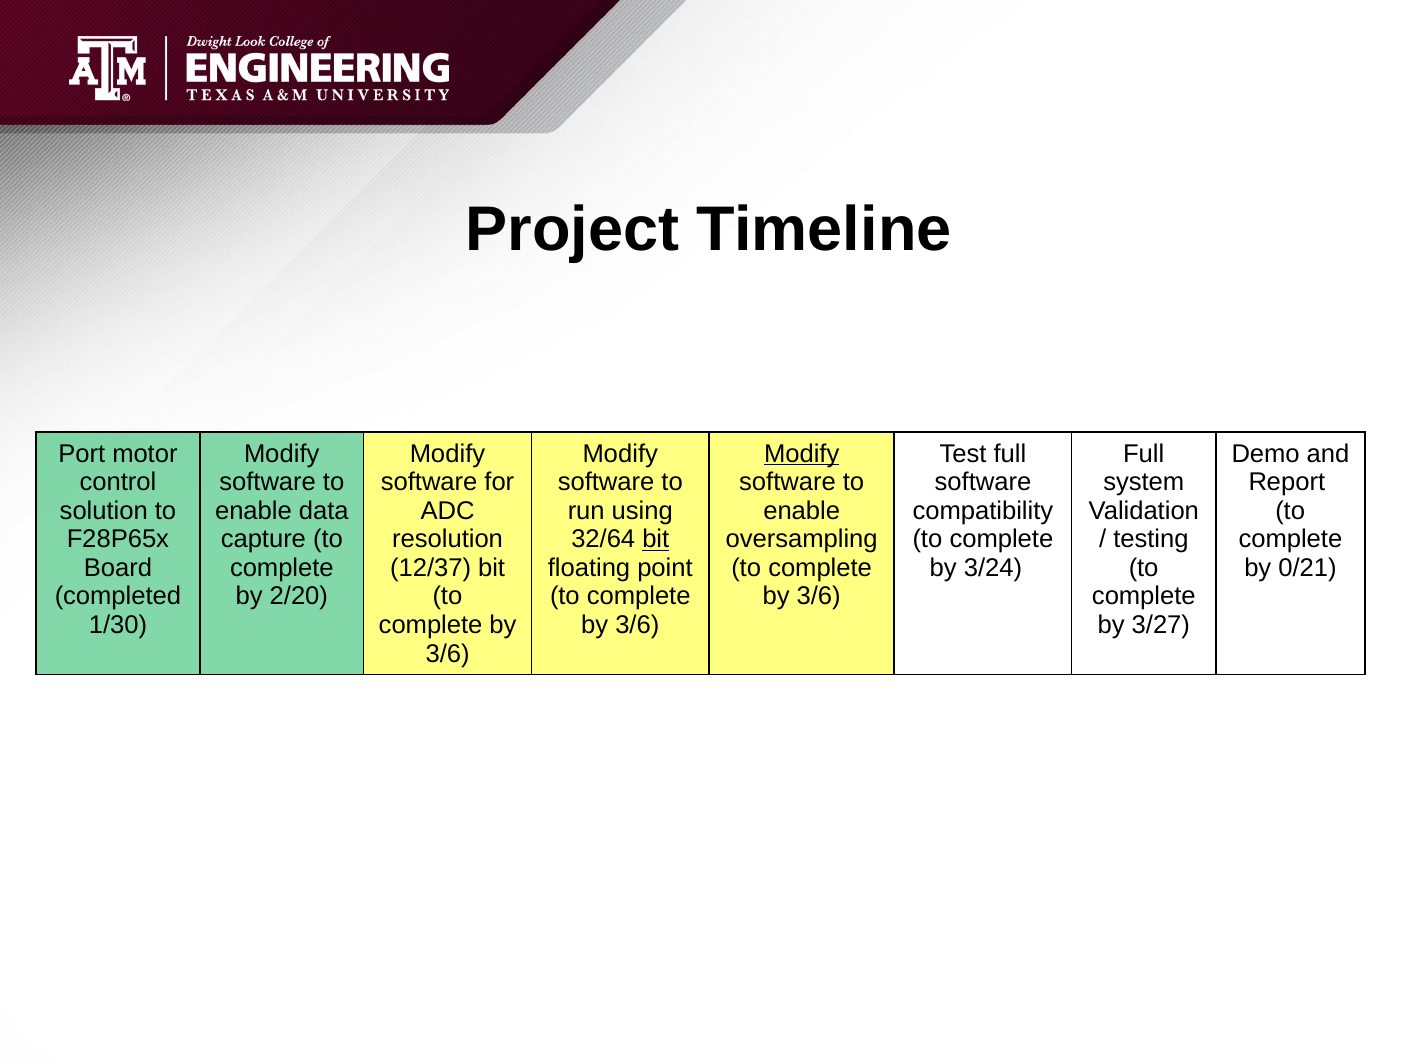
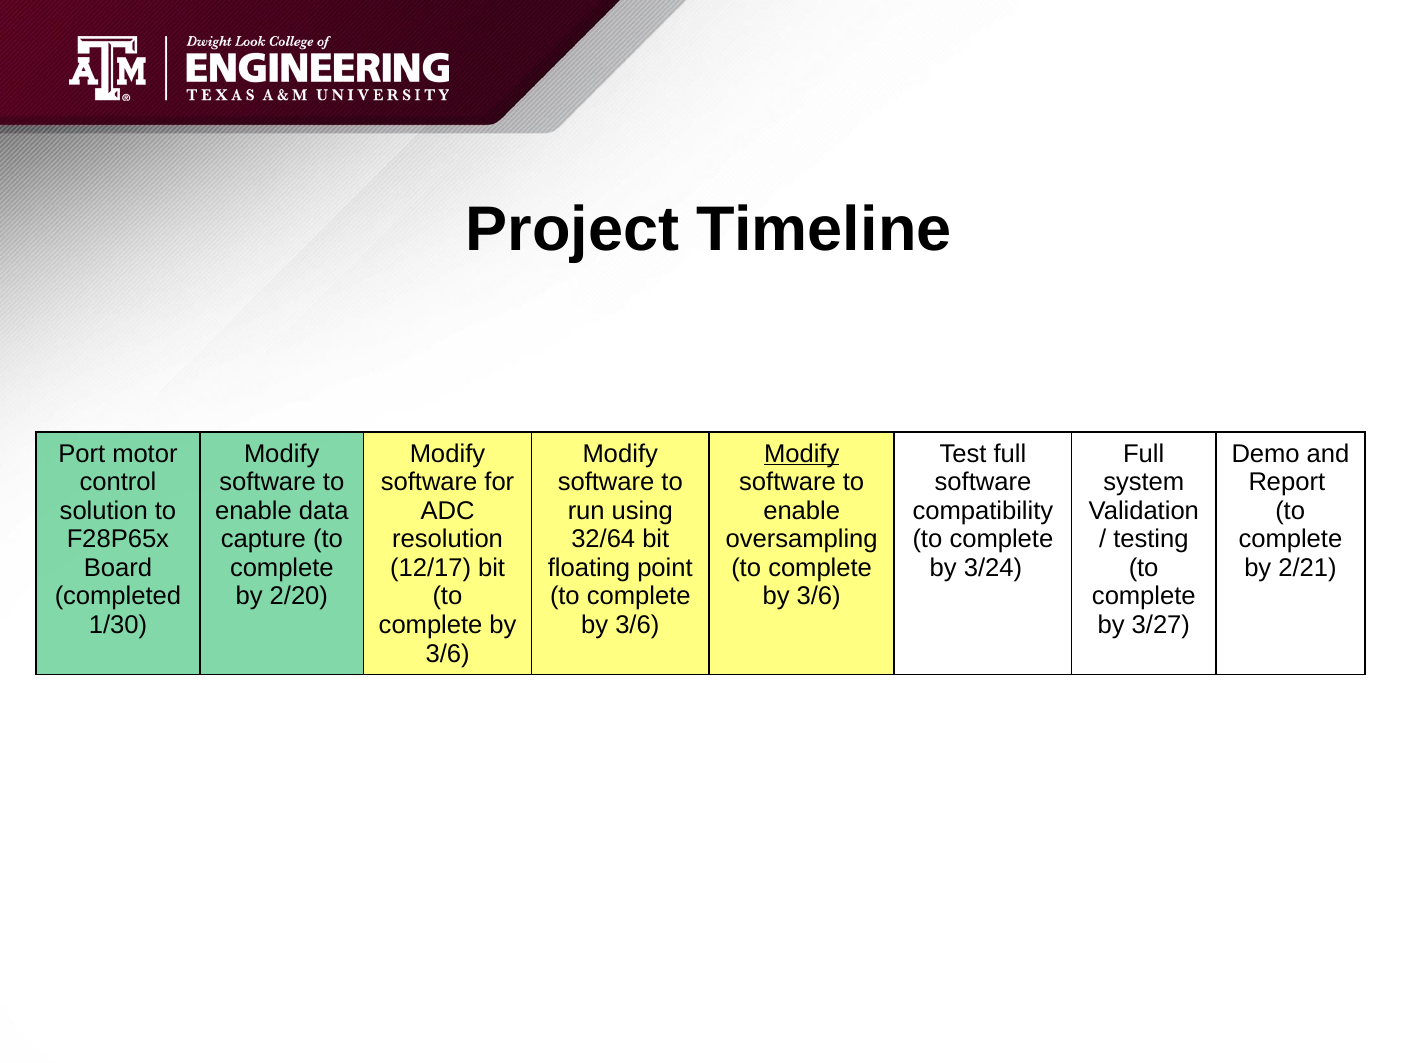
bit at (656, 540) underline: present -> none
12/37: 12/37 -> 12/17
0/21: 0/21 -> 2/21
